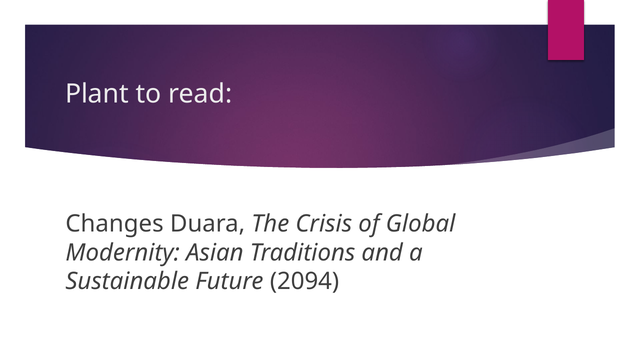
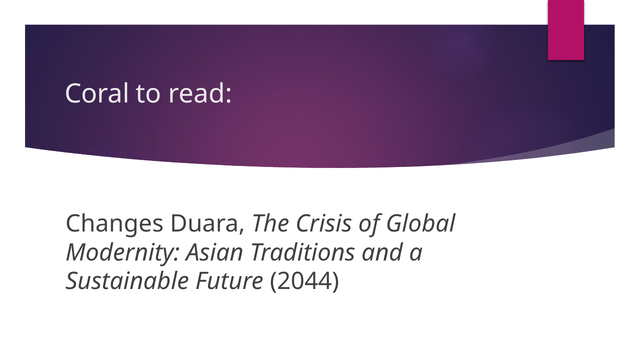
Plant: Plant -> Coral
2094: 2094 -> 2044
